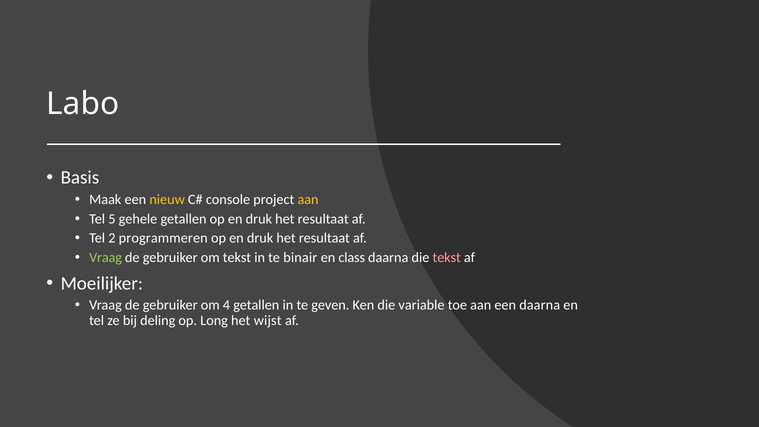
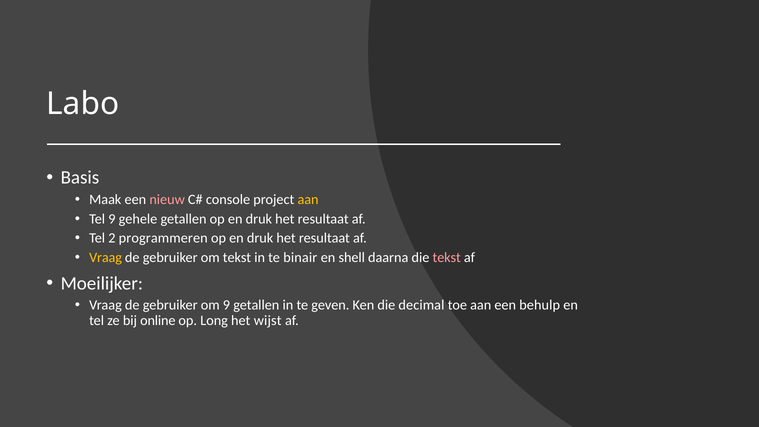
nieuw colour: yellow -> pink
Tel 5: 5 -> 9
Vraag at (106, 257) colour: light green -> yellow
class: class -> shell
om 4: 4 -> 9
variable: variable -> decimal
een daarna: daarna -> behulp
deling: deling -> online
